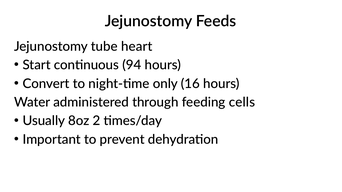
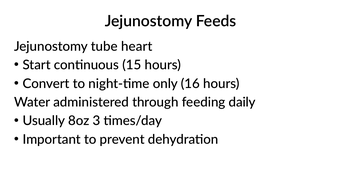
94: 94 -> 15
cells: cells -> daily
2: 2 -> 3
